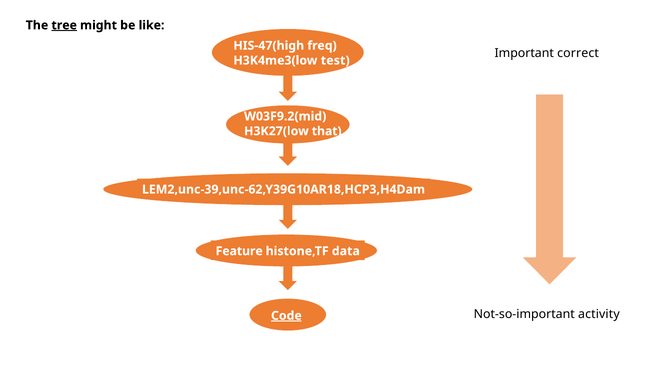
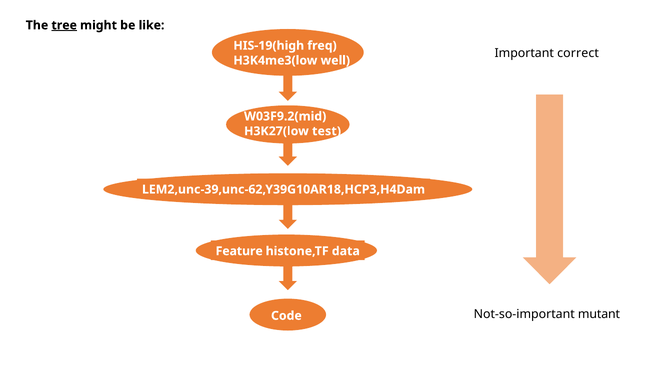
HIS-47(high: HIS-47(high -> HIS-19(high
test: test -> well
that: that -> test
activity: activity -> mutant
Code underline: present -> none
